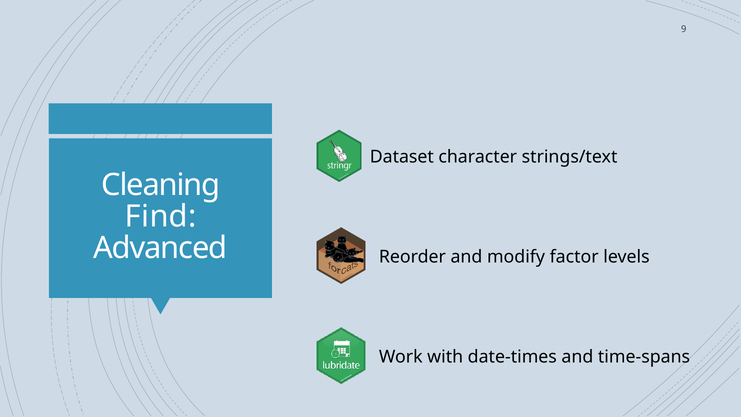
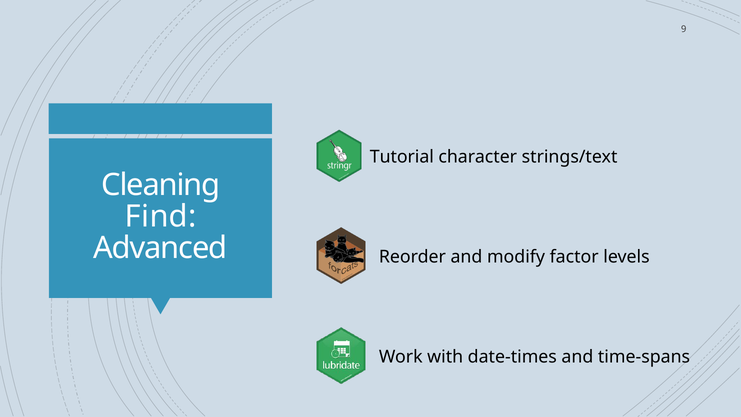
Dataset: Dataset -> Tutorial
